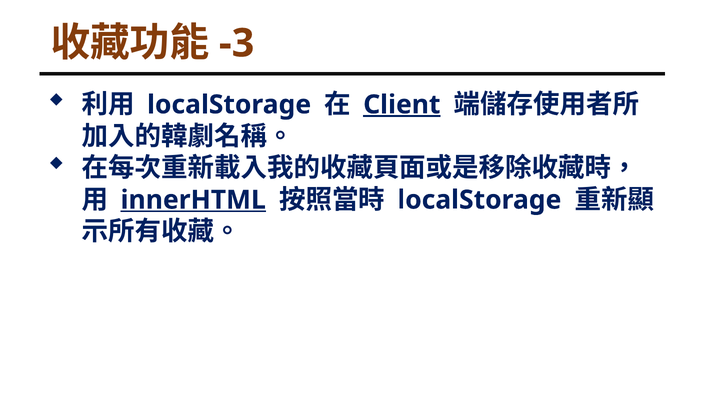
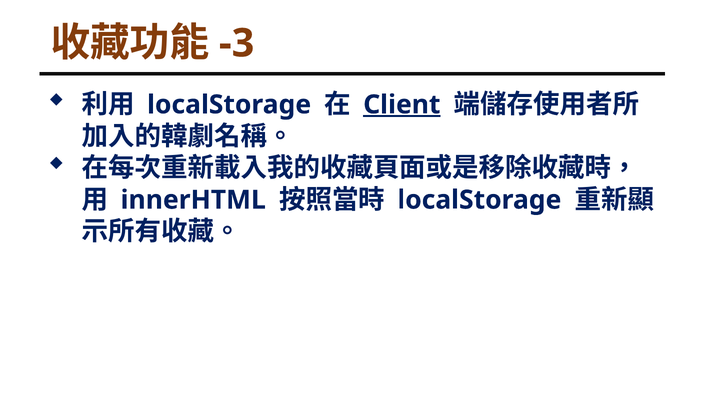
innerHTML underline: present -> none
